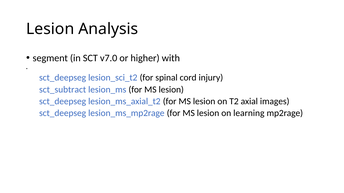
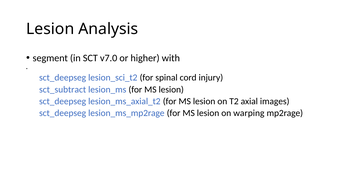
learning: learning -> warping
